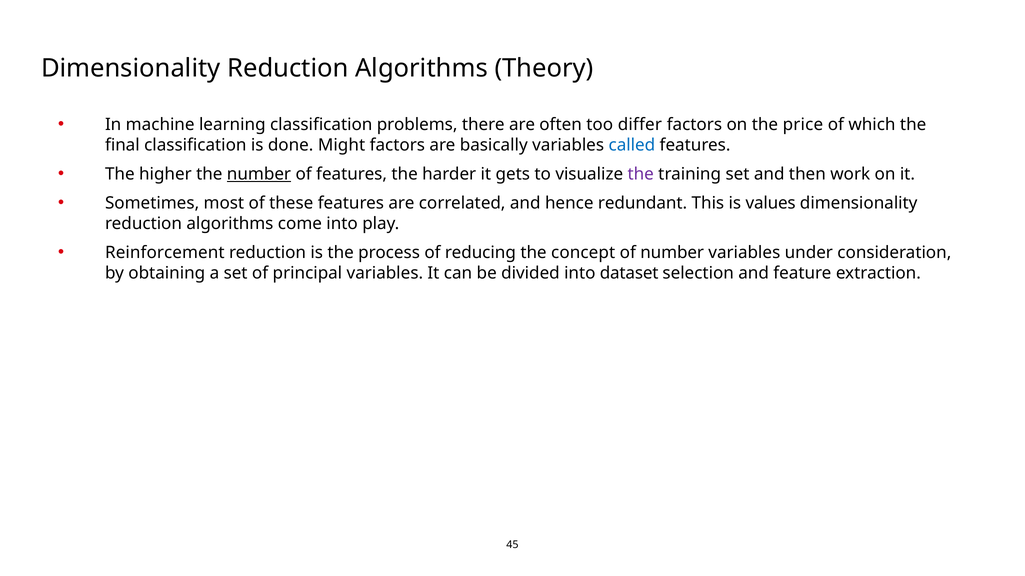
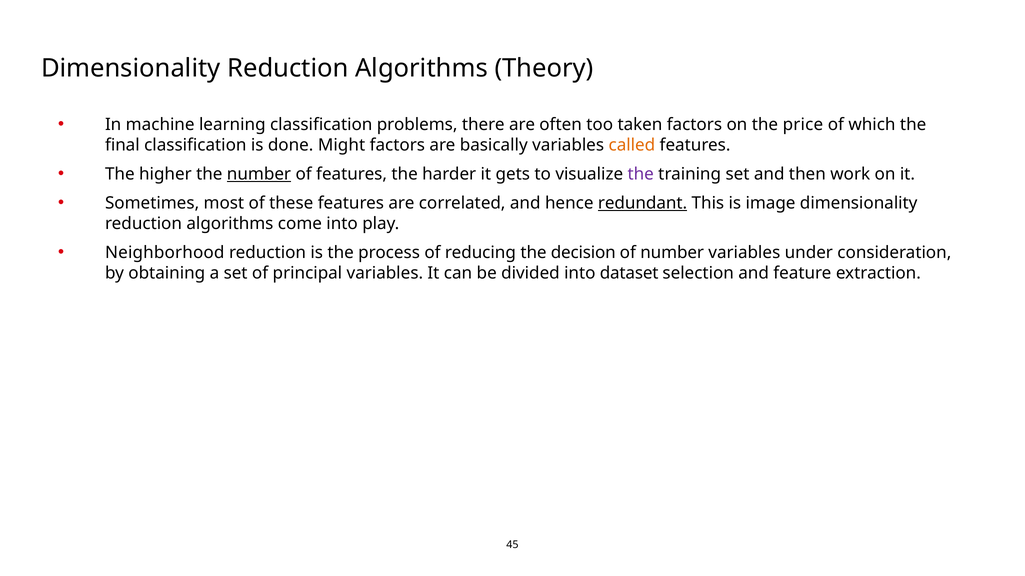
differ: differ -> taken
called colour: blue -> orange
redundant underline: none -> present
values: values -> image
Reinforcement: Reinforcement -> Neighborhood
concept: concept -> decision
